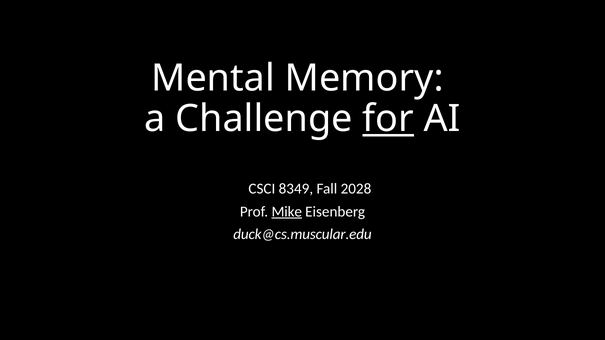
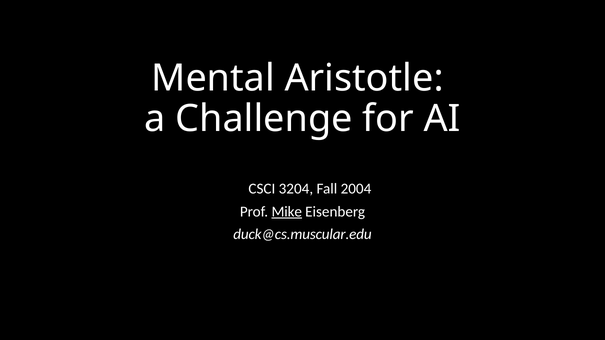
Memory: Memory -> Aristotle
for underline: present -> none
8349: 8349 -> 3204
2028: 2028 -> 2004
